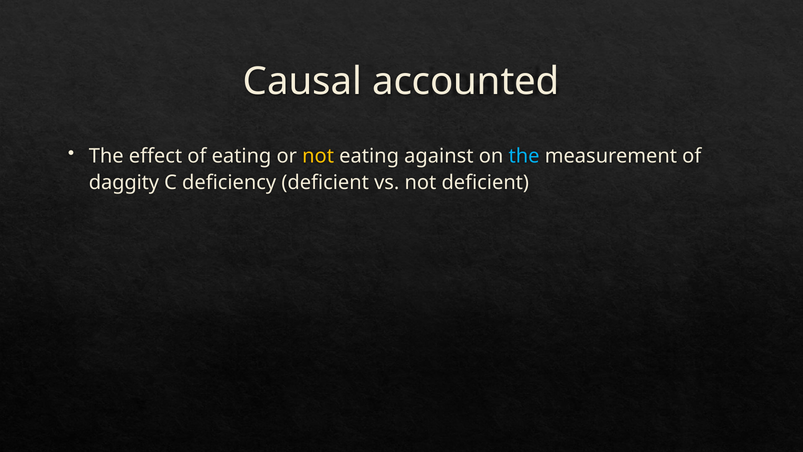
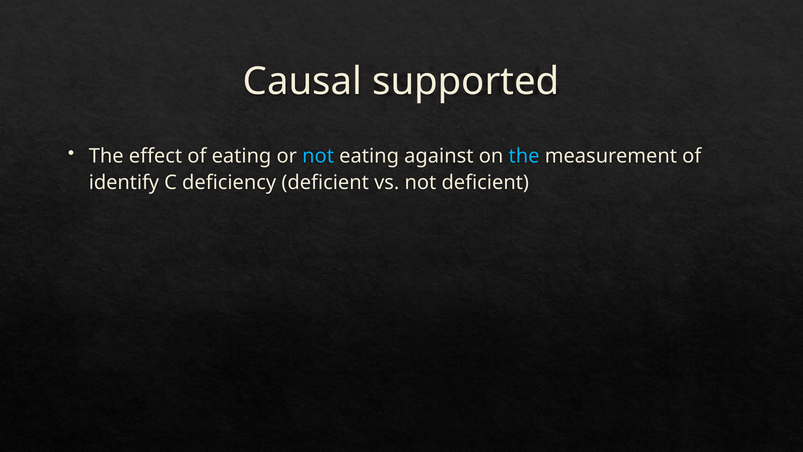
accounted: accounted -> supported
not at (318, 156) colour: yellow -> light blue
daggity: daggity -> identify
